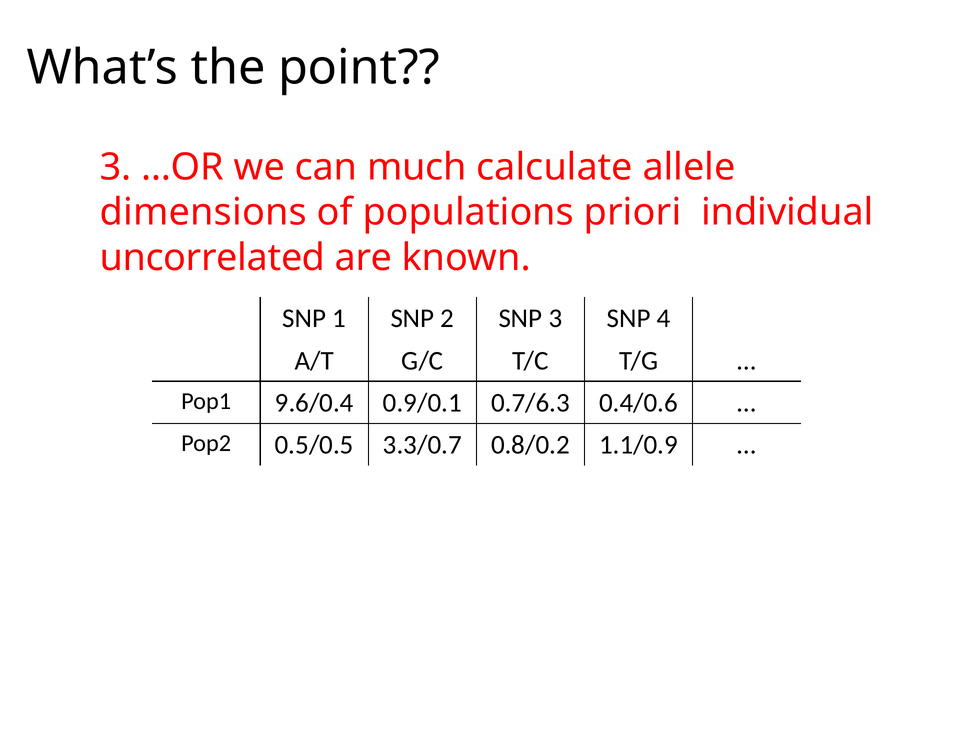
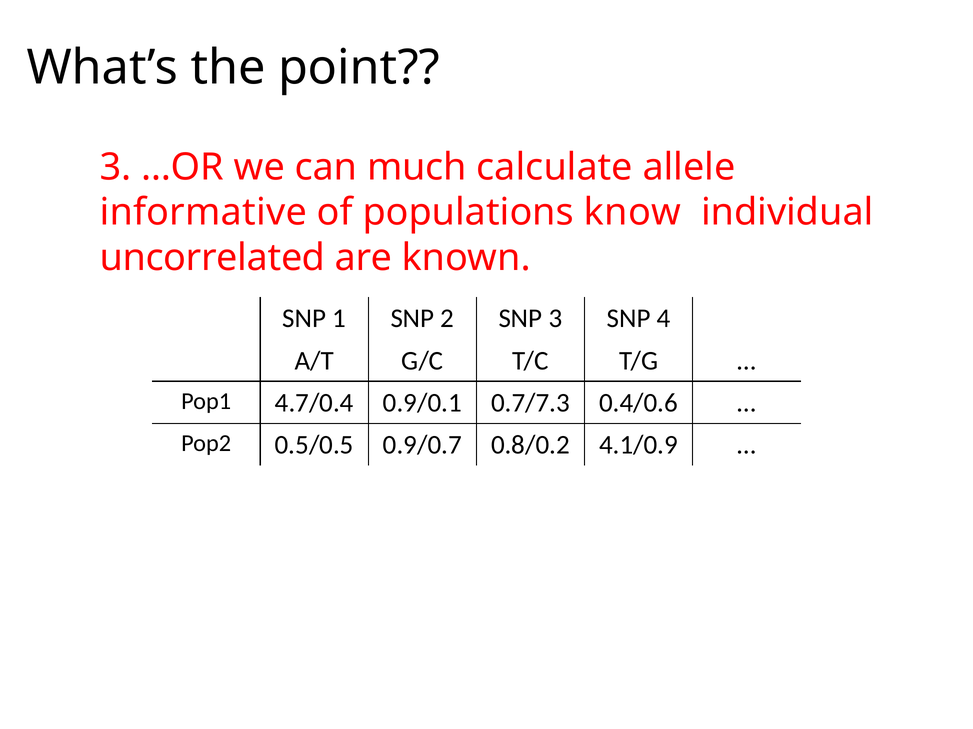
dimensions: dimensions -> informative
priori: priori -> know
9.6/0.4: 9.6/0.4 -> 4.7/0.4
0.7/6.3: 0.7/6.3 -> 0.7/7.3
3.3/0.7: 3.3/0.7 -> 0.9/0.7
1.1/0.9: 1.1/0.9 -> 4.1/0.9
